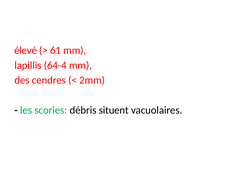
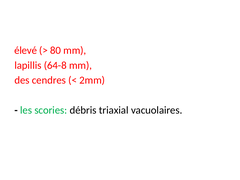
61: 61 -> 80
64-4: 64-4 -> 64-8
situent: situent -> triaxial
